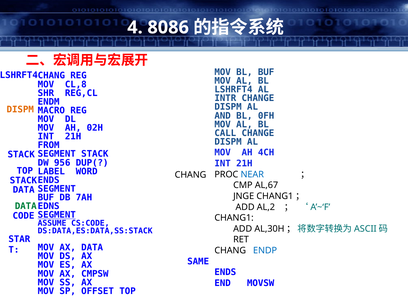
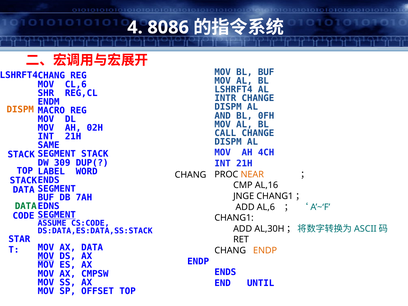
CL,8: CL,8 -> CL,6
FROM: FROM -> SAME
956: 956 -> 309
NEAR colour: blue -> orange
AL,67: AL,67 -> AL,16
AL,2: AL,2 -> AL,6
ENDP at (265, 251) colour: blue -> orange
MOV at (46, 256) underline: none -> present
SAME at (198, 262): SAME -> ENDP
MOVSW: MOVSW -> UNTIL
